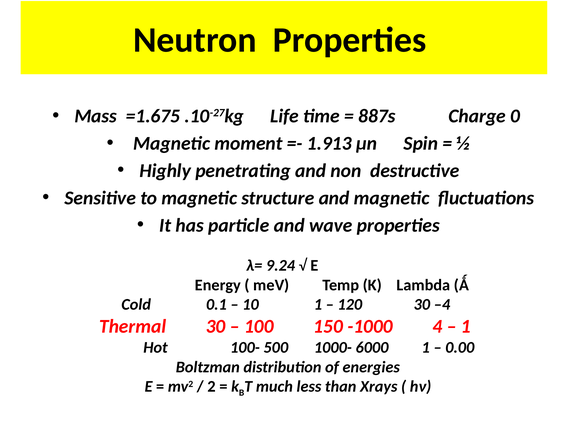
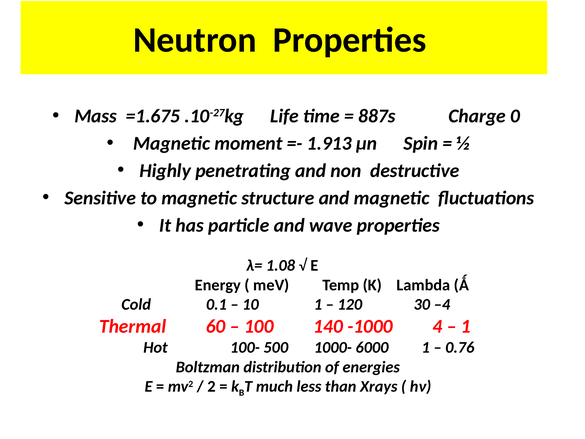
9.24: 9.24 -> 1.08
Thermal 30: 30 -> 60
150: 150 -> 140
0.00: 0.00 -> 0.76
